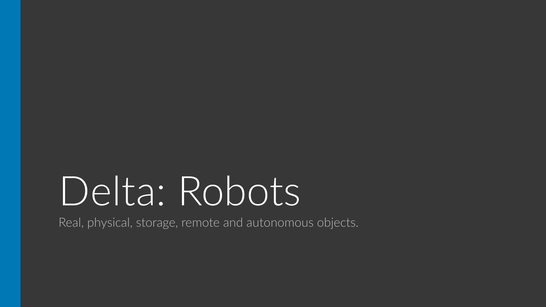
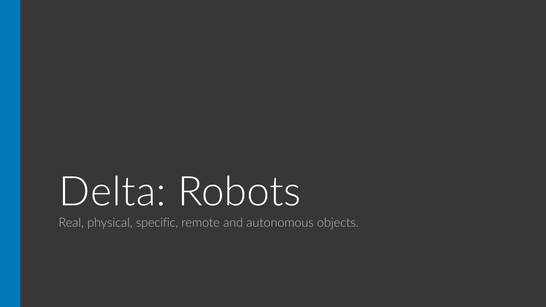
storage: storage -> specific
